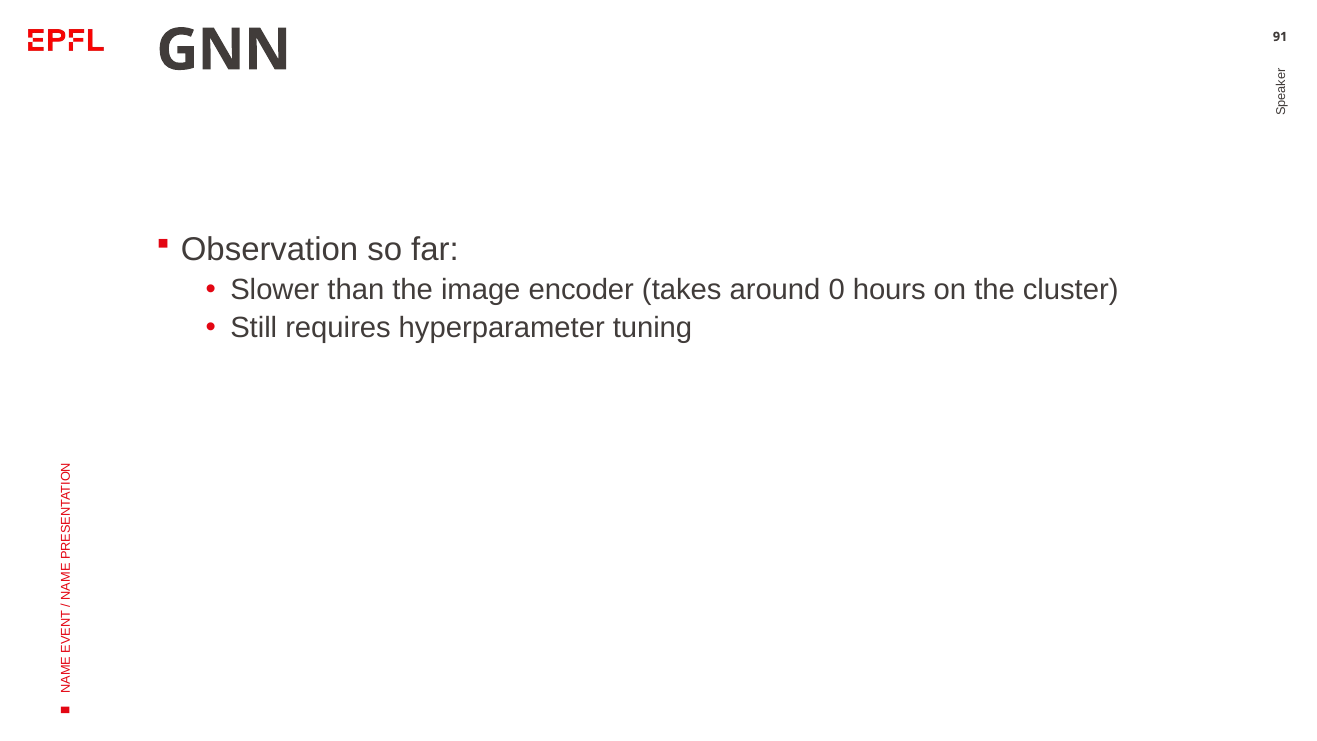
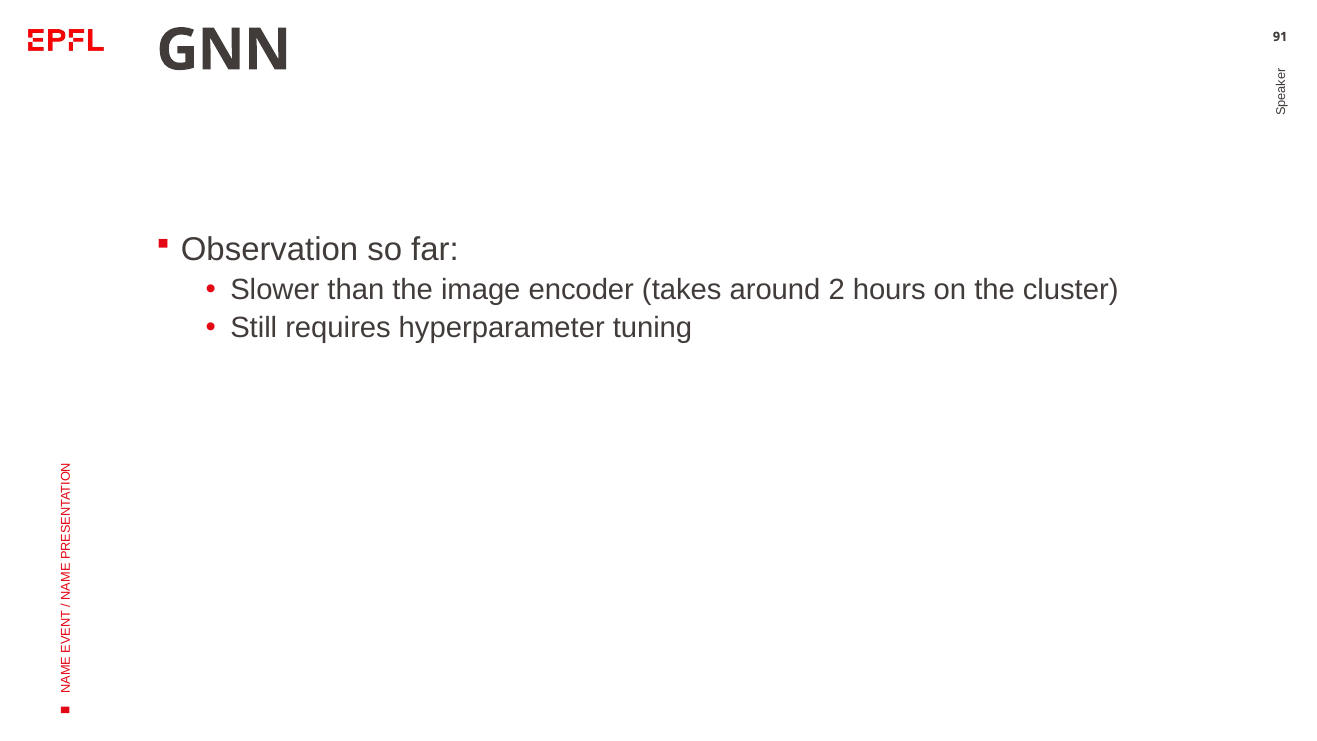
0: 0 -> 2
